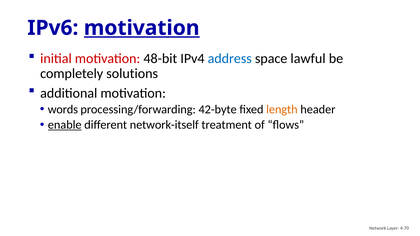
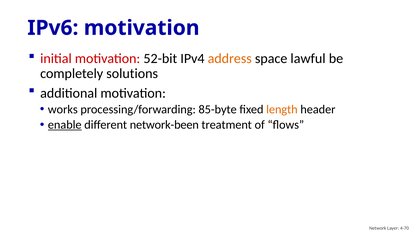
motivation at (142, 28) underline: present -> none
48-bit: 48-bit -> 52-bit
address colour: blue -> orange
words: words -> works
42-byte: 42-byte -> 85-byte
network-itself: network-itself -> network-been
